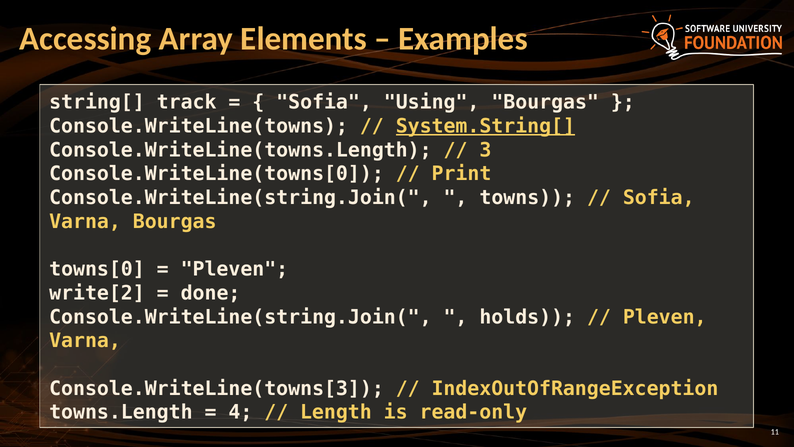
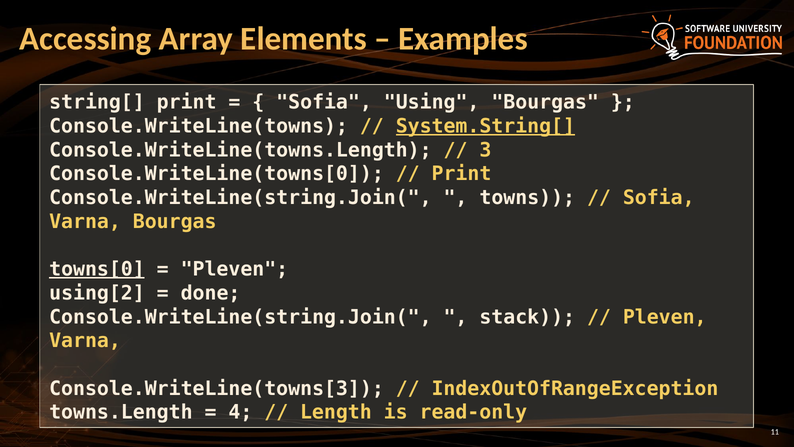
string[ track: track -> print
towns[0 underline: none -> present
write[2: write[2 -> using[2
holds: holds -> stack
